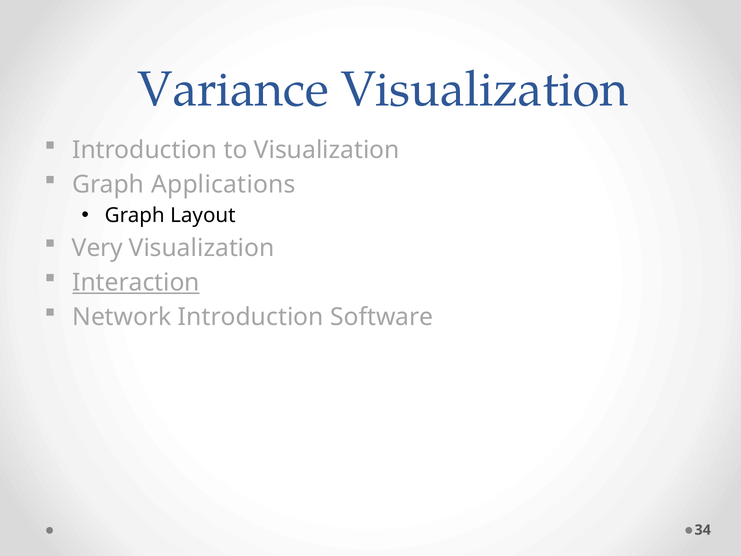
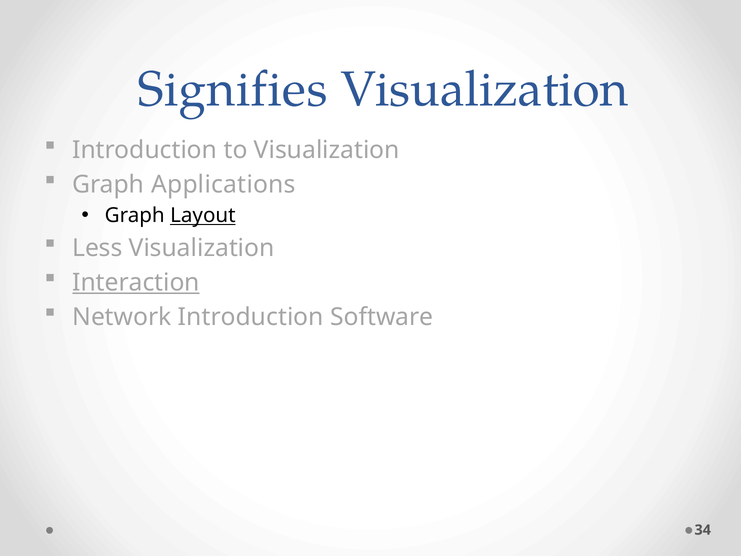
Variance: Variance -> Signifies
Layout underline: none -> present
Very: Very -> Less
